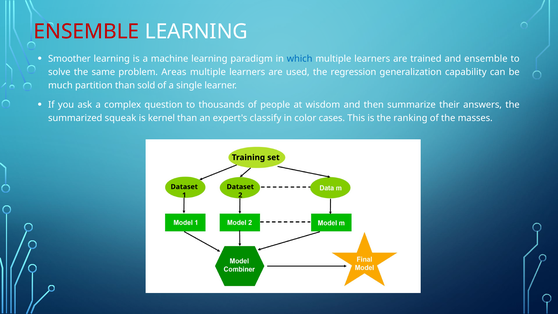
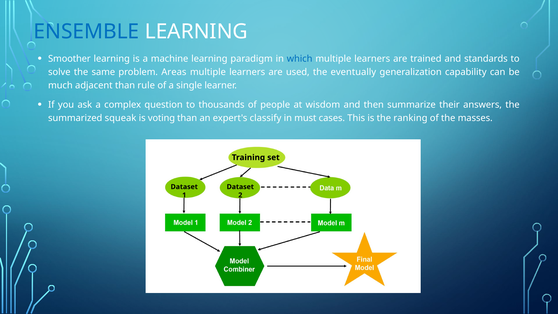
ENSEMBLE at (86, 32) colour: red -> blue
and ensemble: ensemble -> standards
regression: regression -> eventually
partition: partition -> adjacent
sold: sold -> rule
kernel: kernel -> voting
color: color -> must
